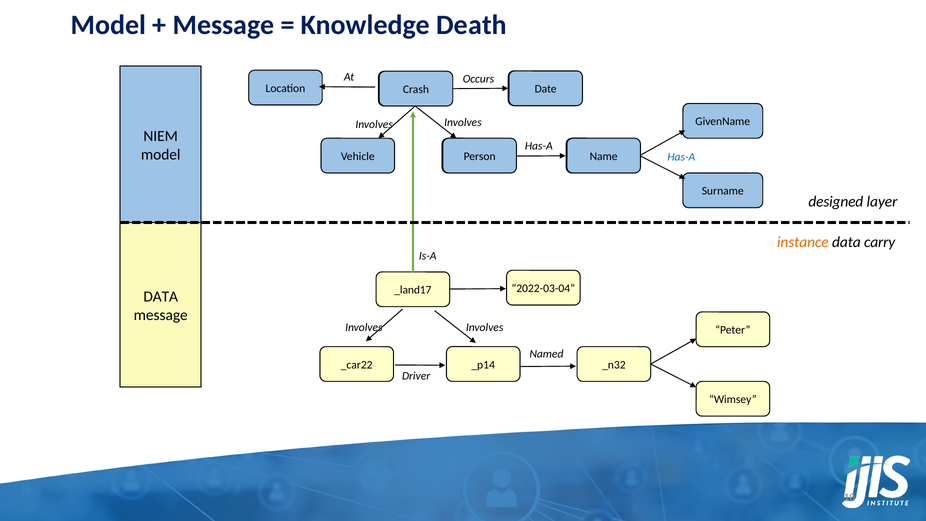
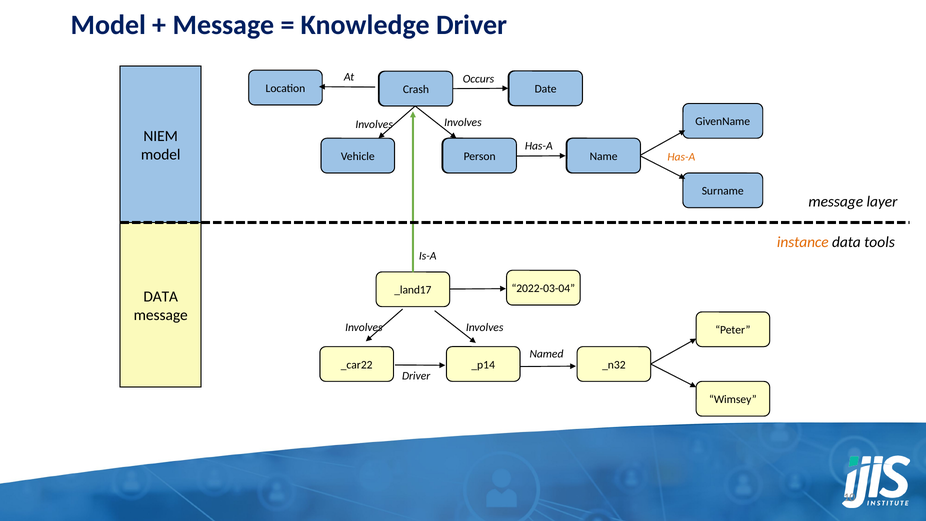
Knowledge Death: Death -> Driver
Has-A at (681, 157) colour: blue -> orange
designed at (836, 202): designed -> message
carry: carry -> tools
